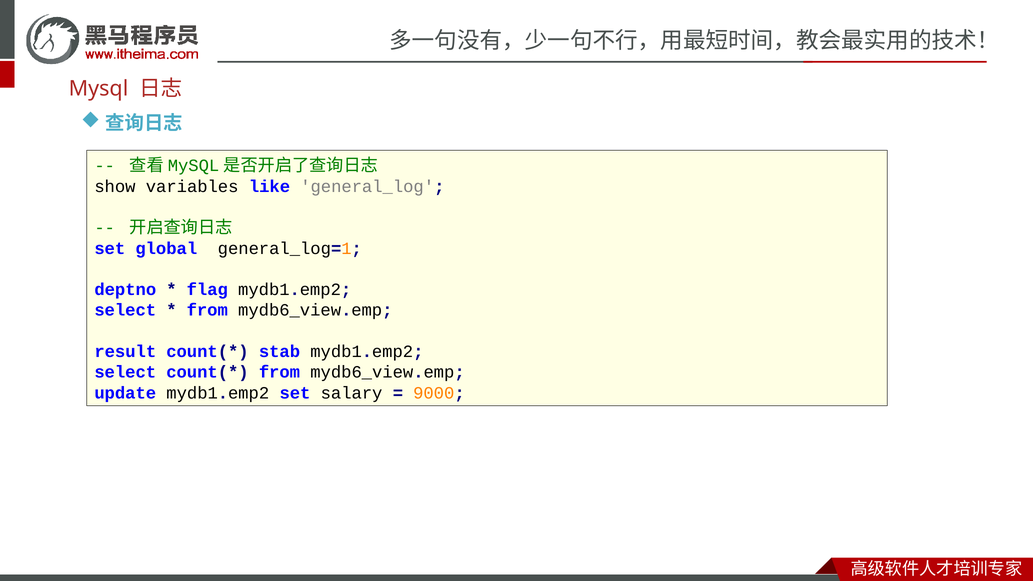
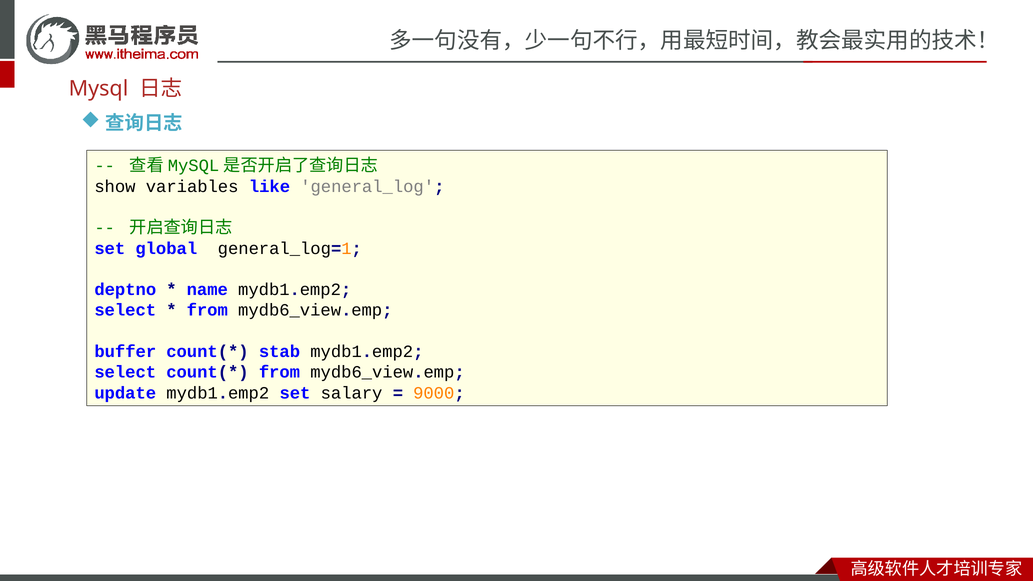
flag: flag -> name
result: result -> buffer
